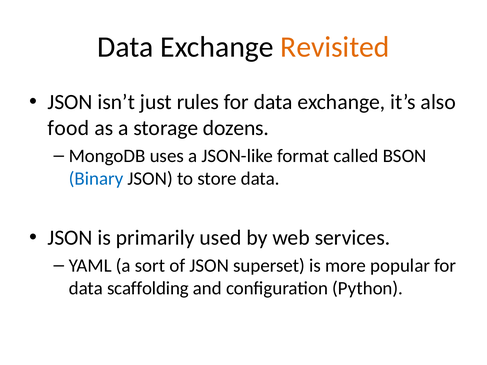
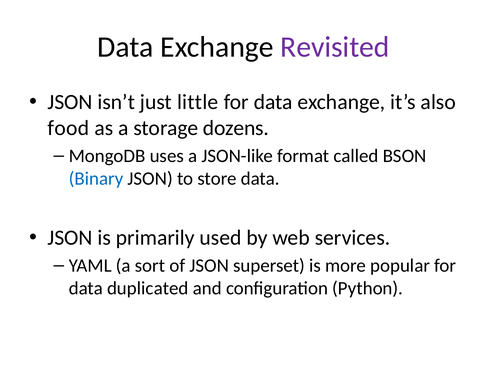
Revisited colour: orange -> purple
rules: rules -> little
scaffolding: scaffolding -> duplicated
